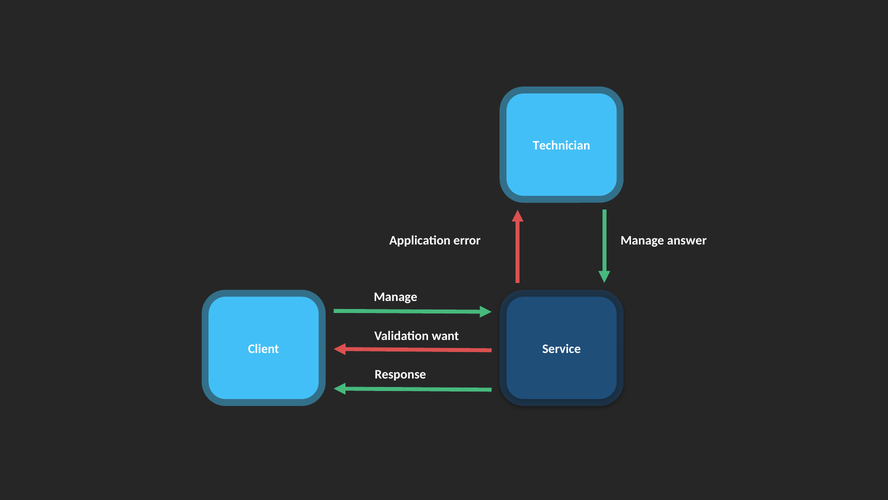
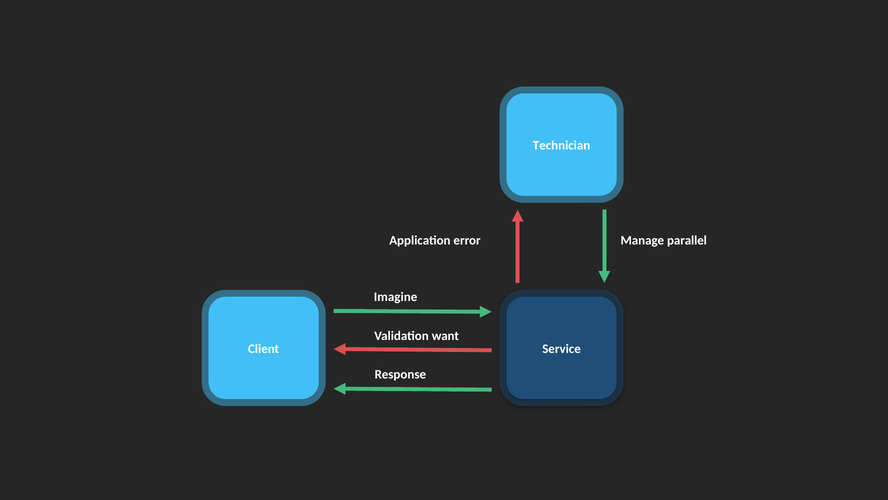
answer: answer -> parallel
Manage at (396, 297): Manage -> Imagine
